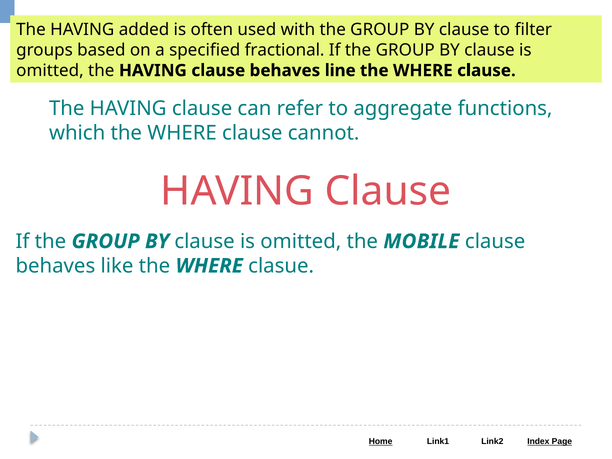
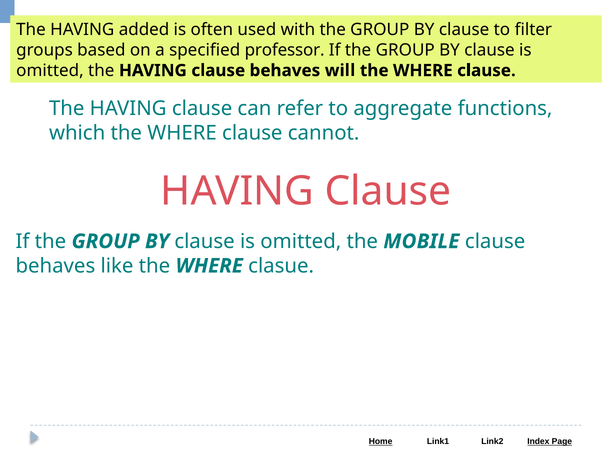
fractional: fractional -> professor
line: line -> will
